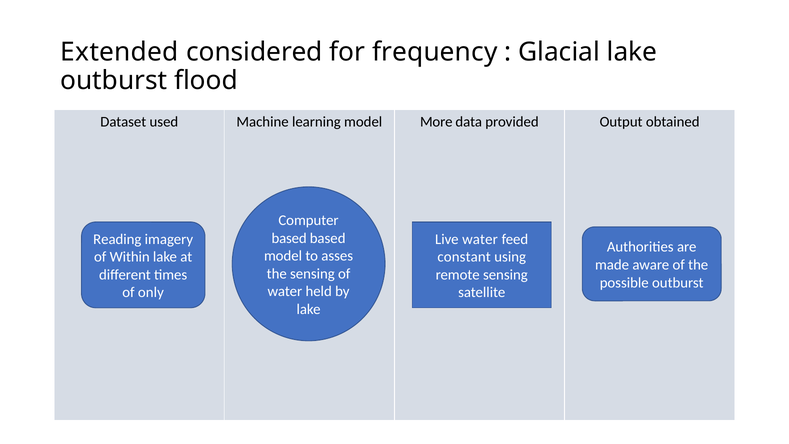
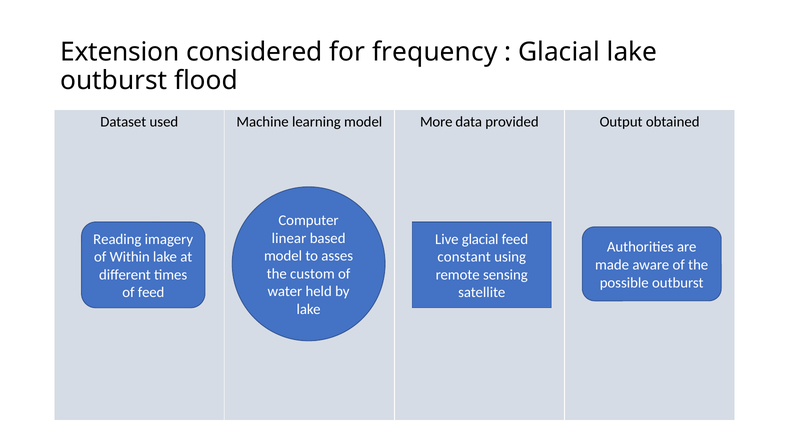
Extended: Extended -> Extension
based at (289, 238): based -> linear
Live water: water -> glacial
the sensing: sensing -> custom
of only: only -> feed
